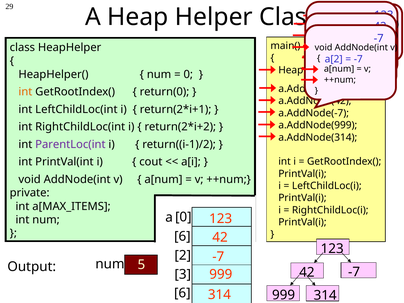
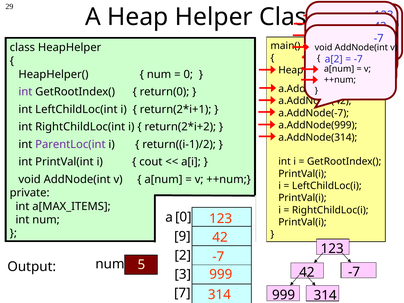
int at (25, 92) colour: orange -> purple
6 at (182, 236): 6 -> 9
6 at (182, 293): 6 -> 7
